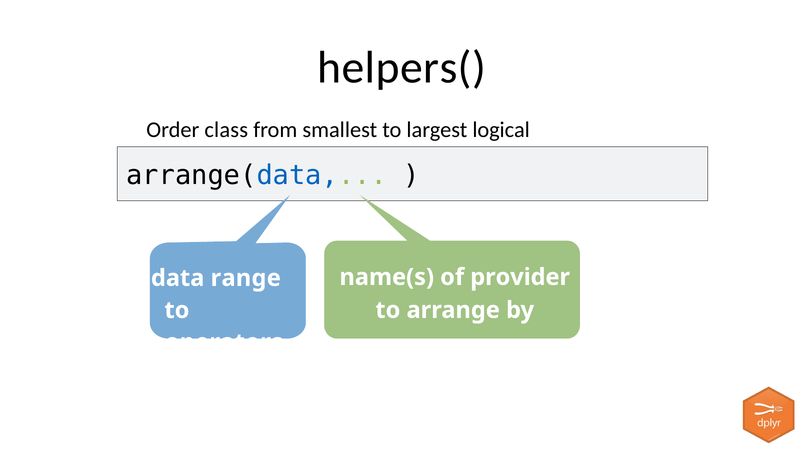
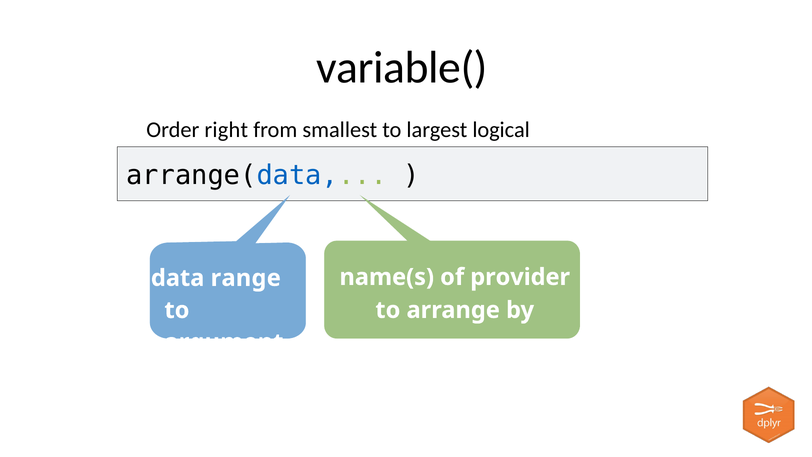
helpers(: helpers( -> variable(
class: class -> right
operators: operators -> argument
